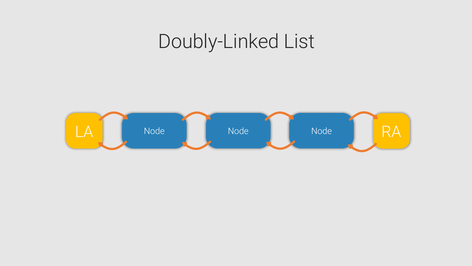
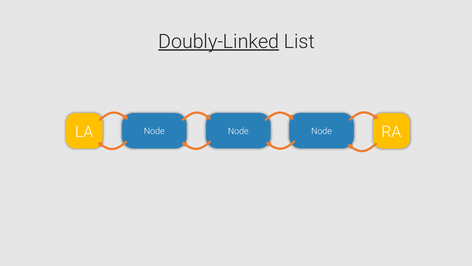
Doubly-Linked underline: none -> present
